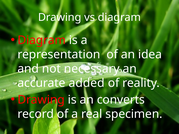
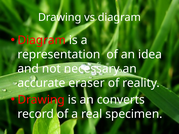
added: added -> eraser
